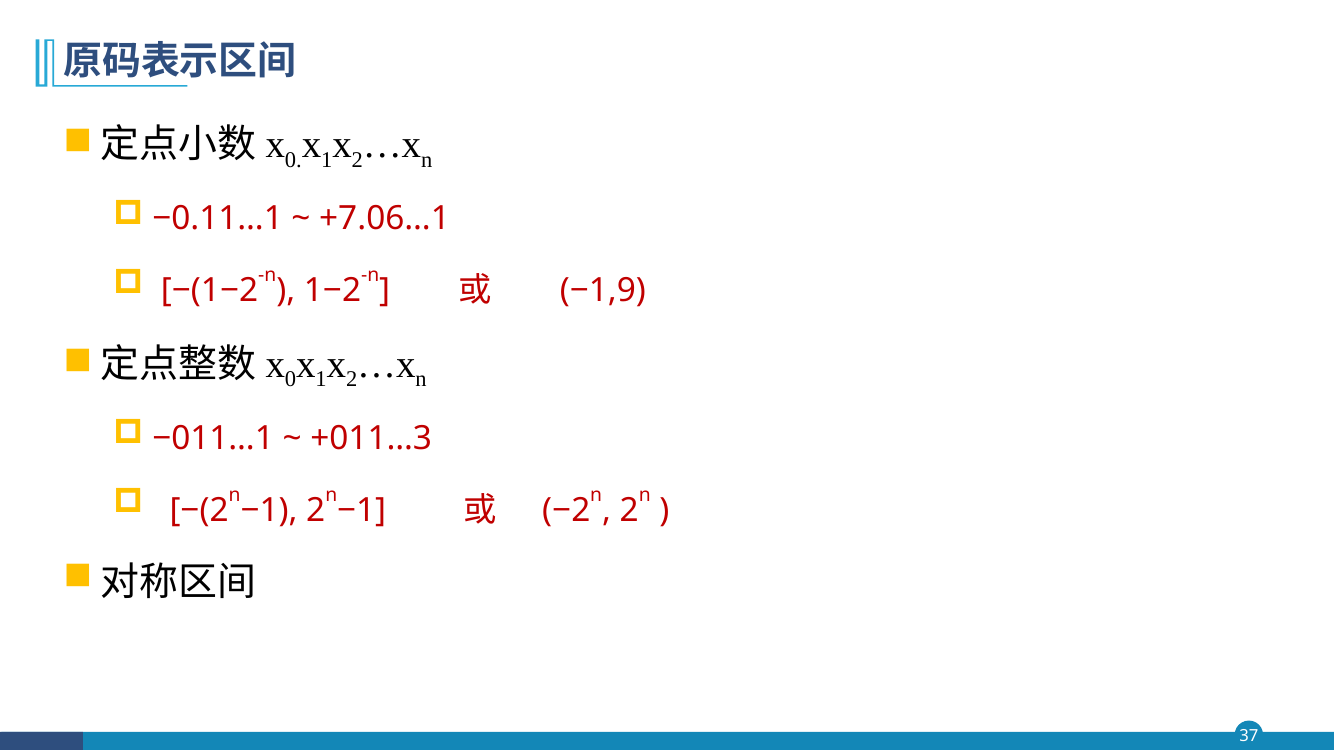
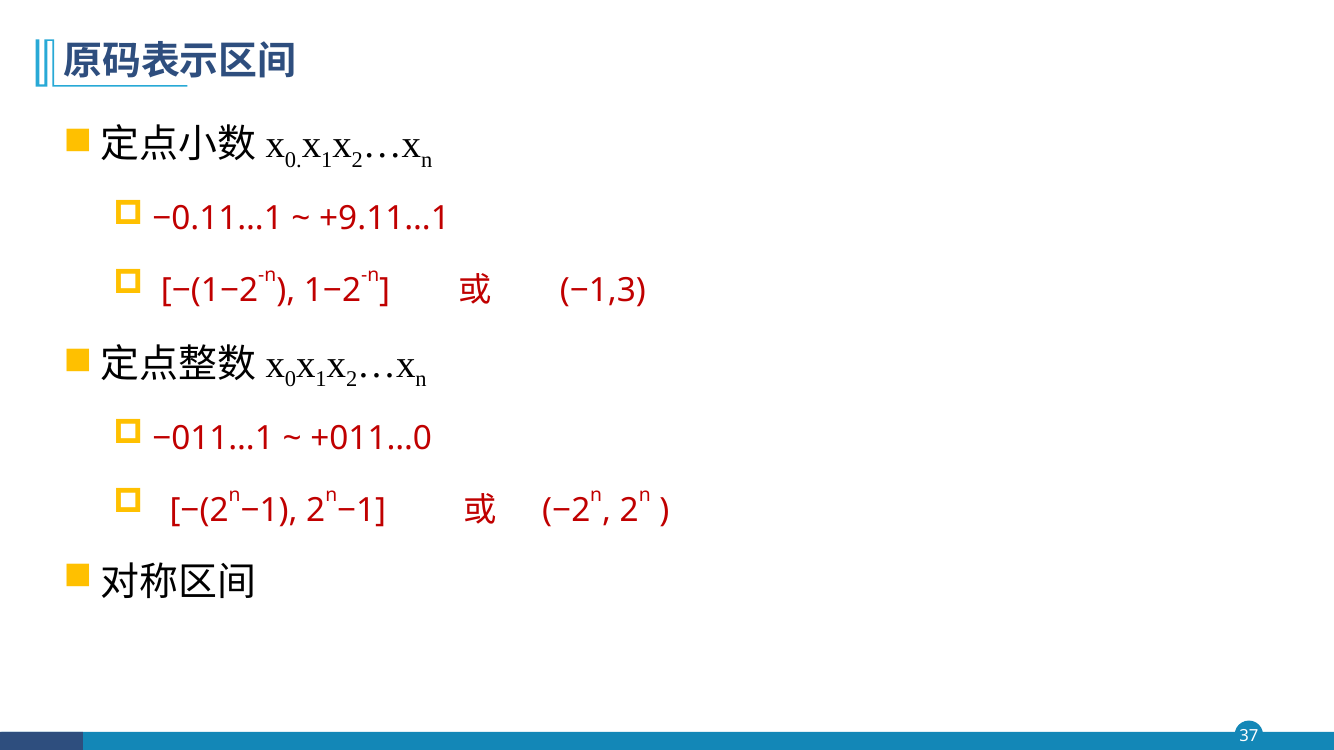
+7.06…1: +7.06…1 -> +9.11…1
−1,9: −1,9 -> −1,3
+011…3: +011…3 -> +011…0
